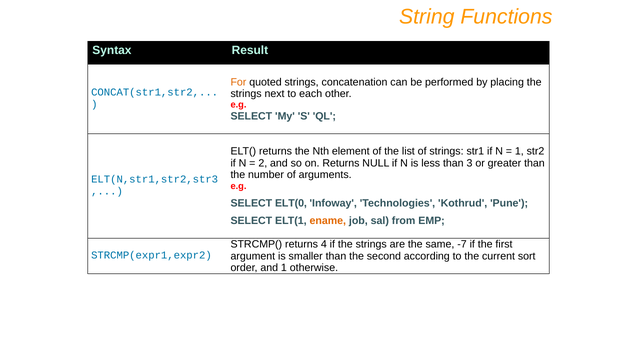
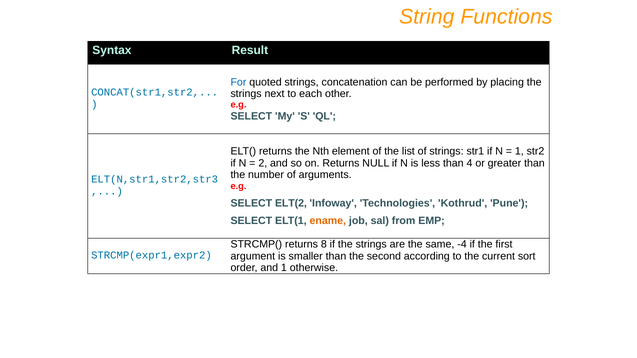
For colour: orange -> blue
3: 3 -> 4
ELT(0: ELT(0 -> ELT(2
4: 4 -> 8
-7: -7 -> -4
